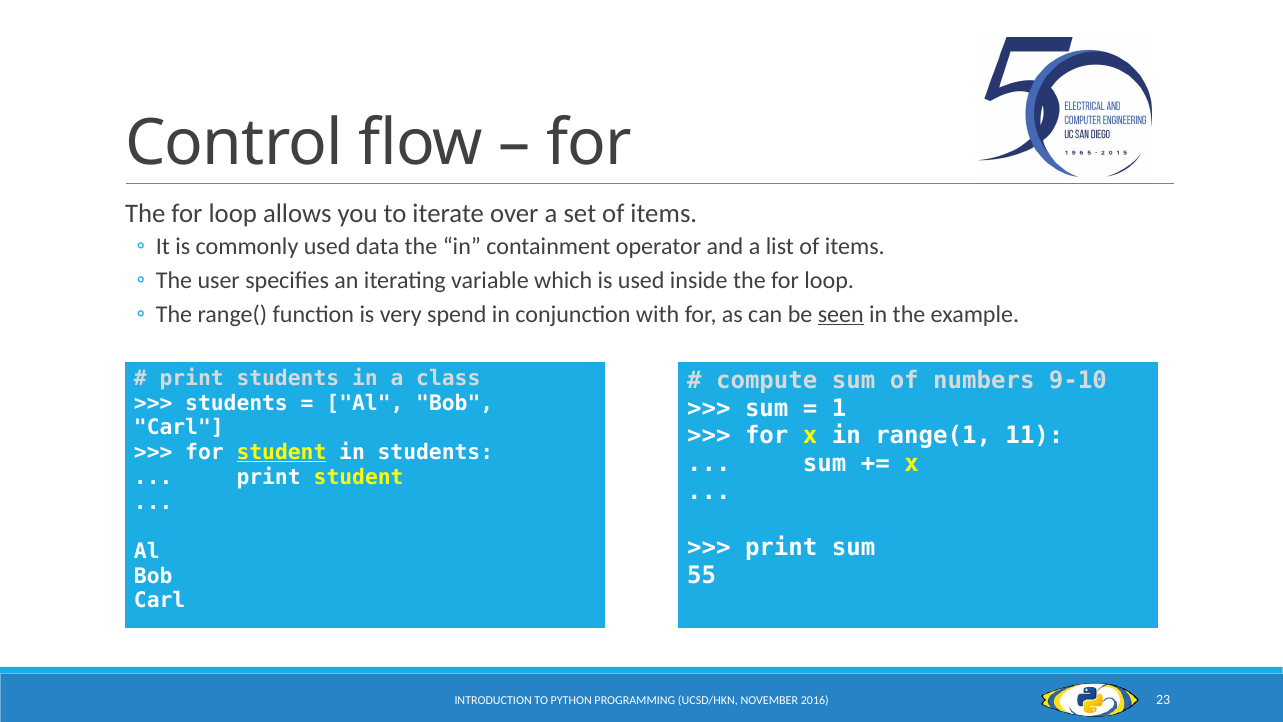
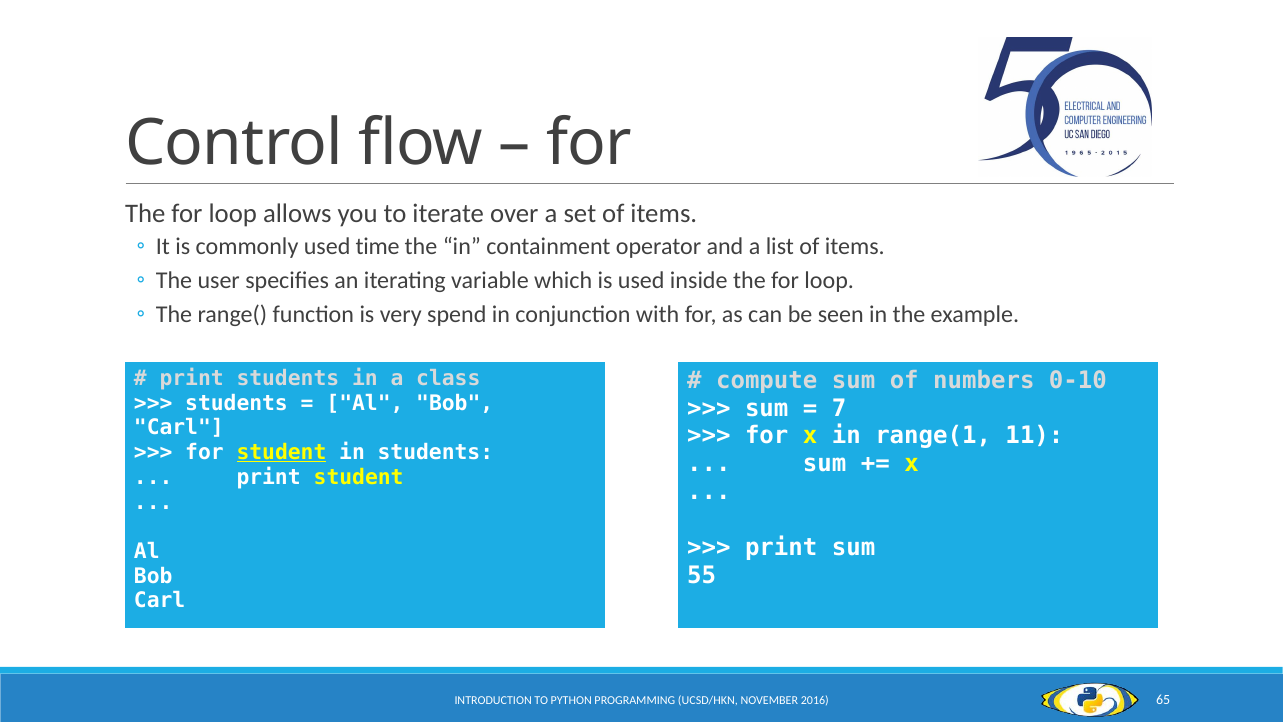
data: data -> time
seen underline: present -> none
9-10: 9-10 -> 0-10
1: 1 -> 7
23: 23 -> 65
